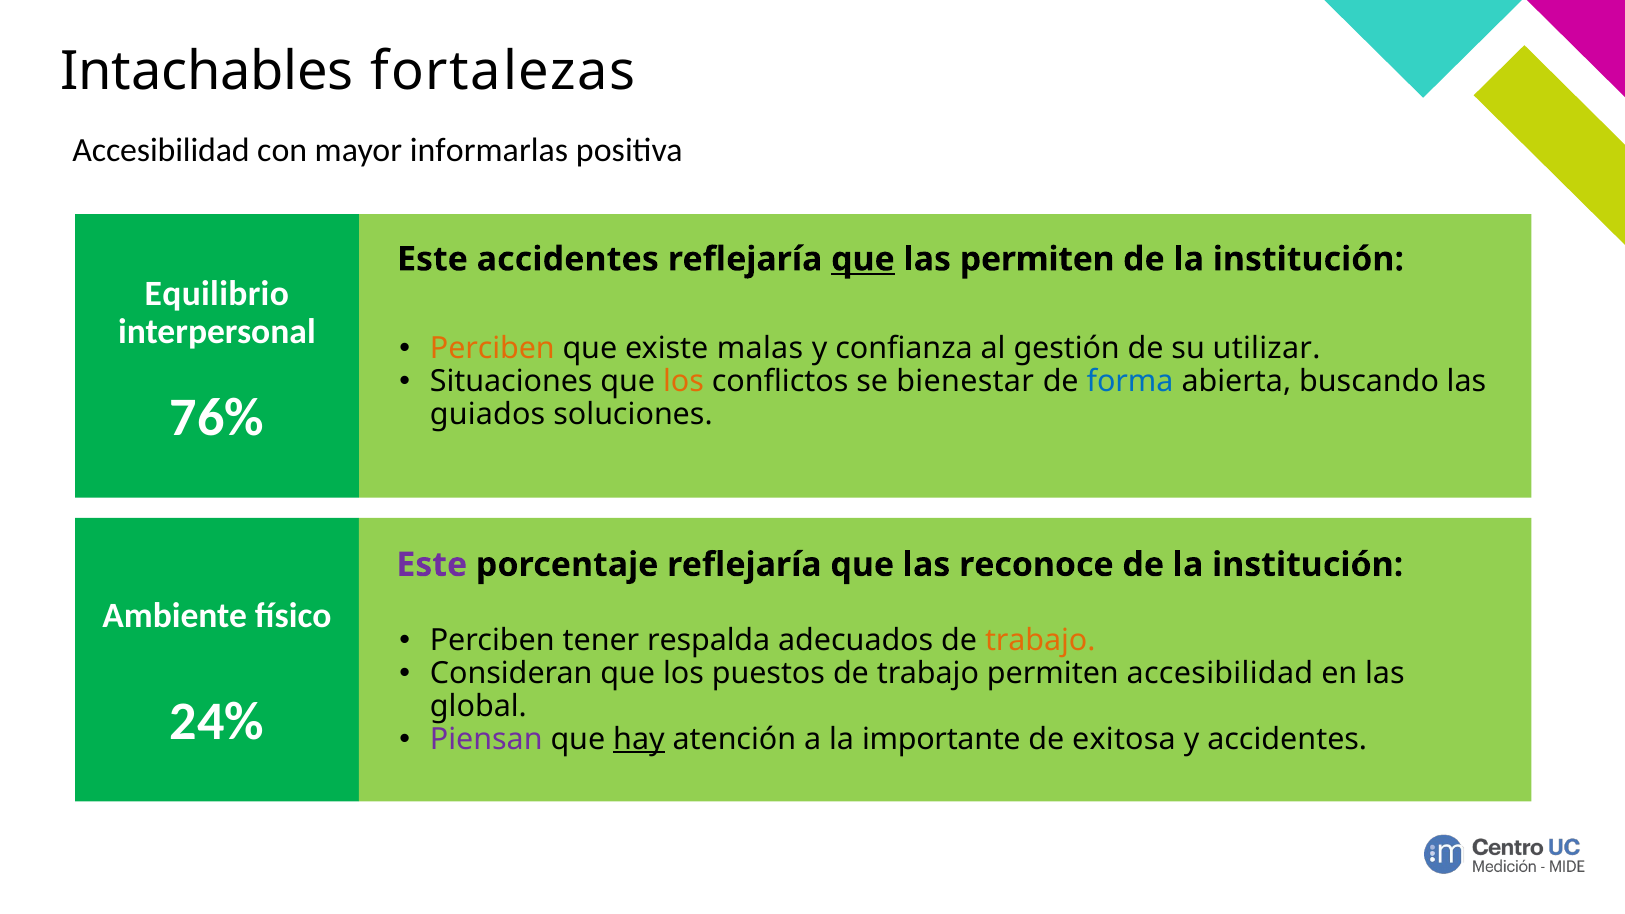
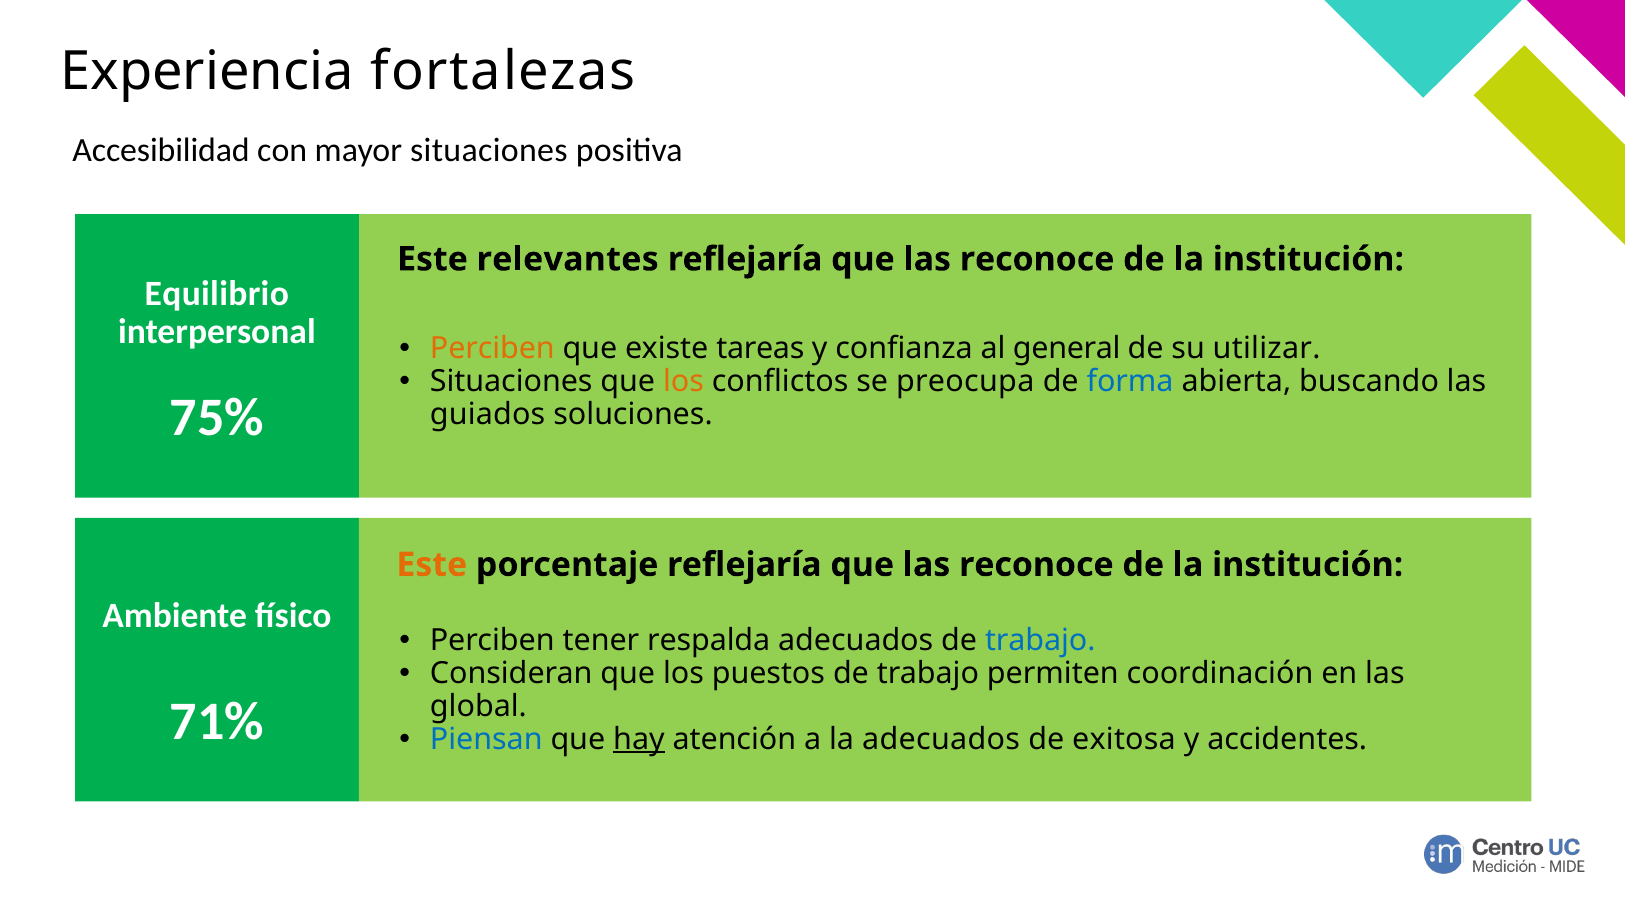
Intachables: Intachables -> Experiencia
mayor informarlas: informarlas -> situaciones
Este accidentes: accidentes -> relevantes
que at (863, 259) underline: present -> none
permiten at (1037, 259): permiten -> reconoce
malas: malas -> tareas
gestión: gestión -> general
bienestar: bienestar -> preocupa
76%: 76% -> 75%
Este at (432, 565) colour: purple -> orange
trabajo at (1040, 641) colour: orange -> blue
permiten accesibilidad: accesibilidad -> coordinación
24%: 24% -> 71%
Piensan colour: purple -> blue
la importante: importante -> adecuados
